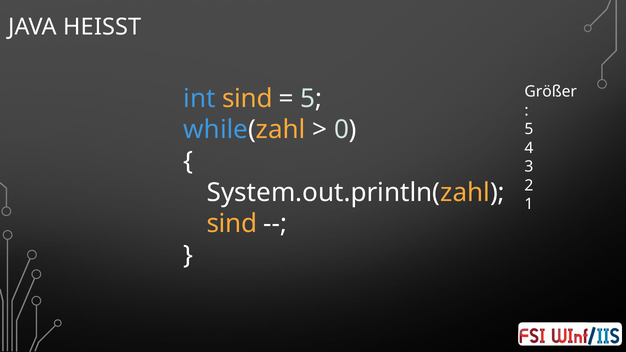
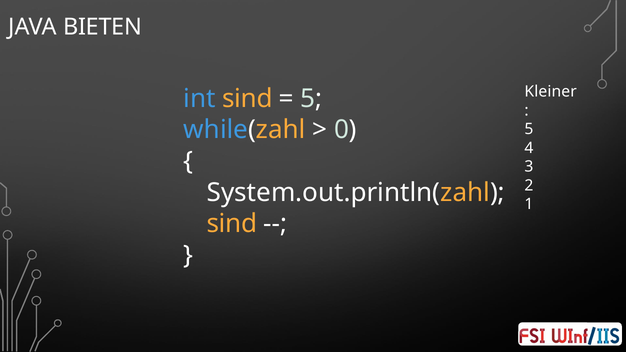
HEISST: HEISST -> BIETEN
Größer: Größer -> Kleiner
